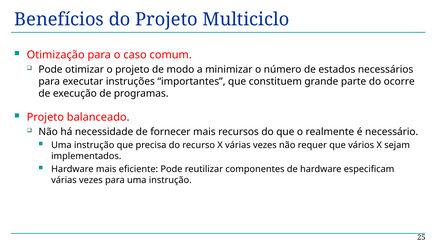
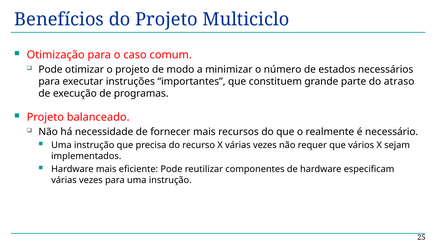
ocorre: ocorre -> atraso
